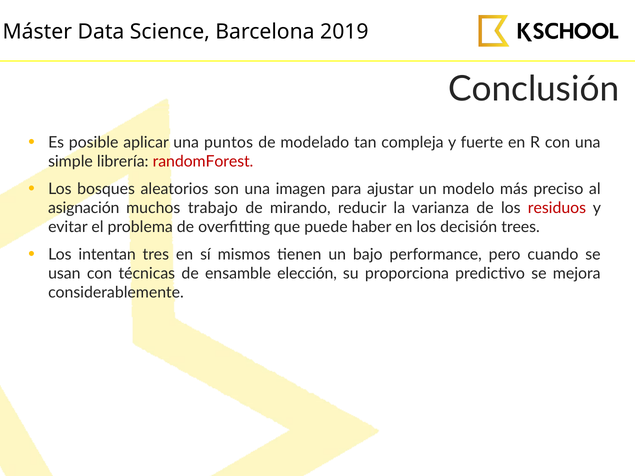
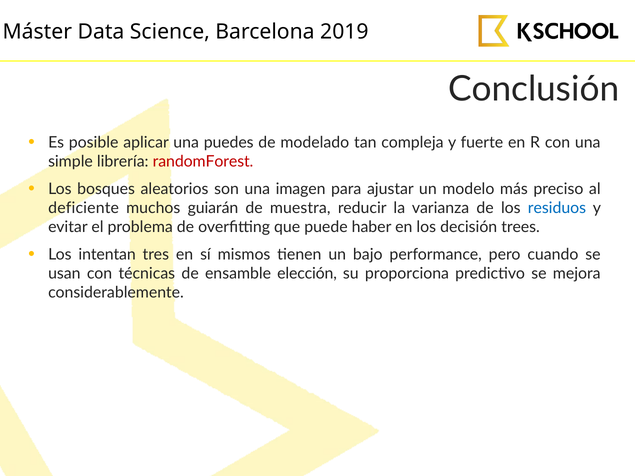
puntos: puntos -> puedes
asignación: asignación -> deficiente
trabajo: trabajo -> guiarán
mirando: mirando -> muestra
residuos colour: red -> blue
